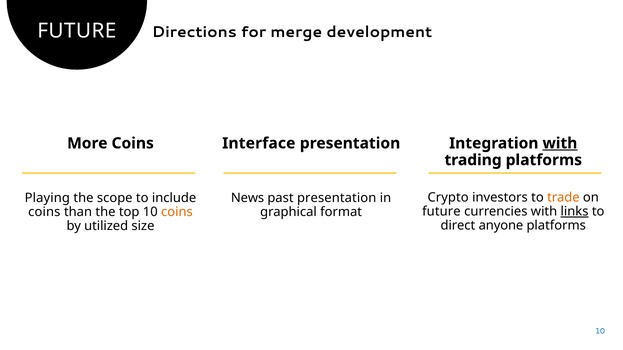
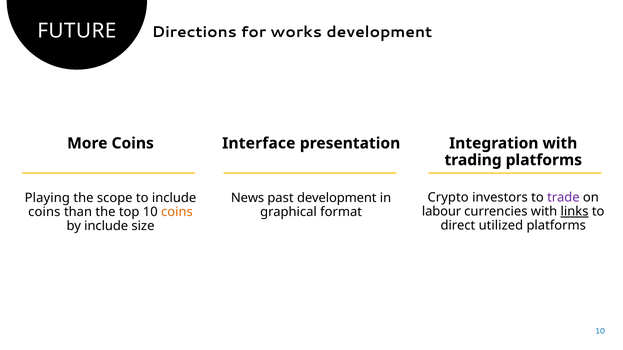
merge: merge -> works
with at (560, 143) underline: present -> none
trade colour: orange -> purple
past presentation: presentation -> development
future at (441, 212): future -> labour
anyone: anyone -> utilized
by utilized: utilized -> include
